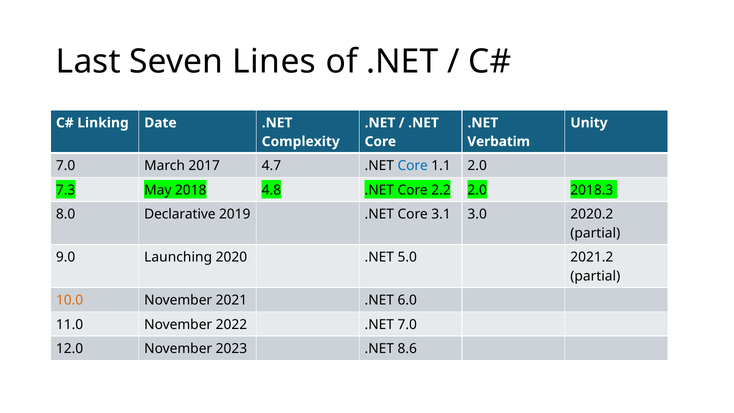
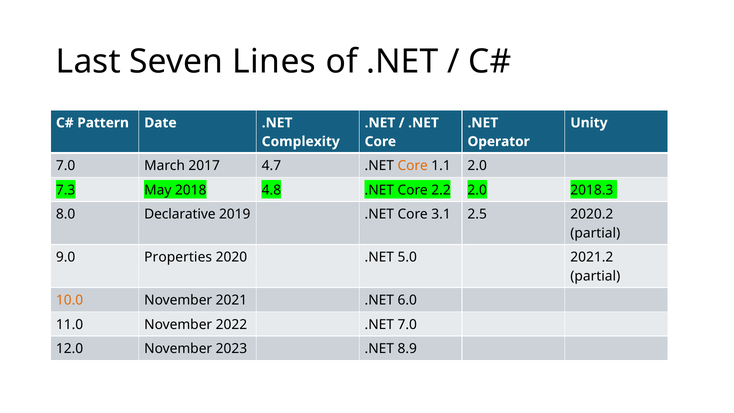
Linking: Linking -> Pattern
Verbatim: Verbatim -> Operator
Core at (413, 166) colour: blue -> orange
3.0: 3.0 -> 2.5
Launching: Launching -> Properties
8.6: 8.6 -> 8.9
